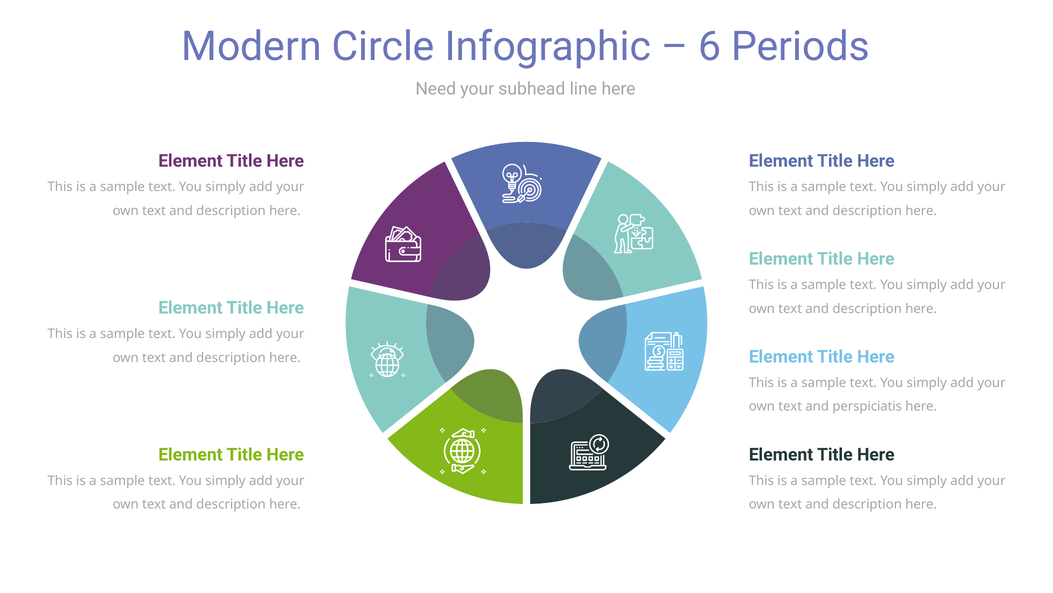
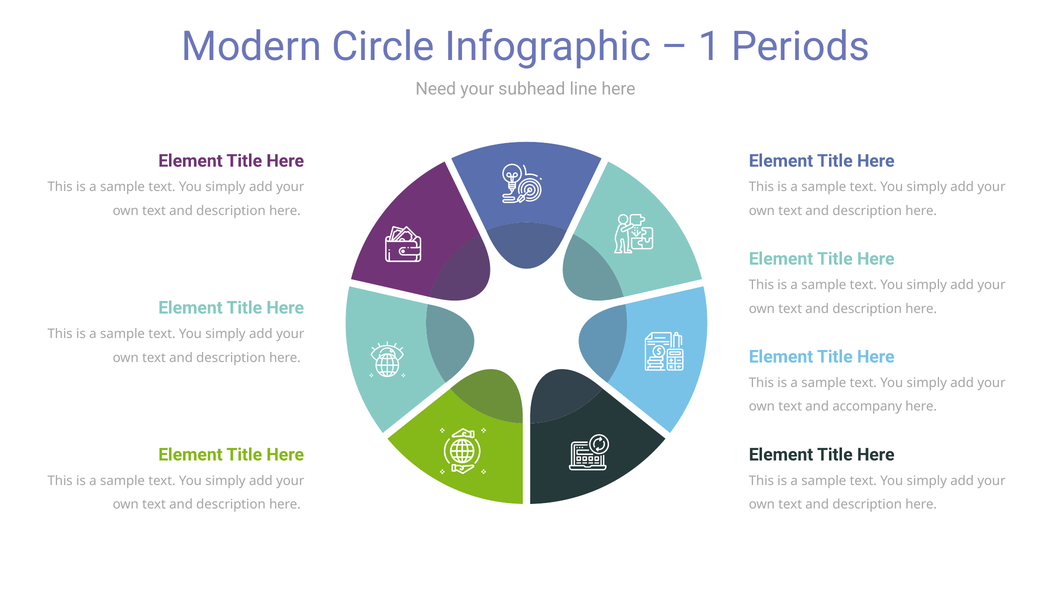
6: 6 -> 1
perspiciatis: perspiciatis -> accompany
